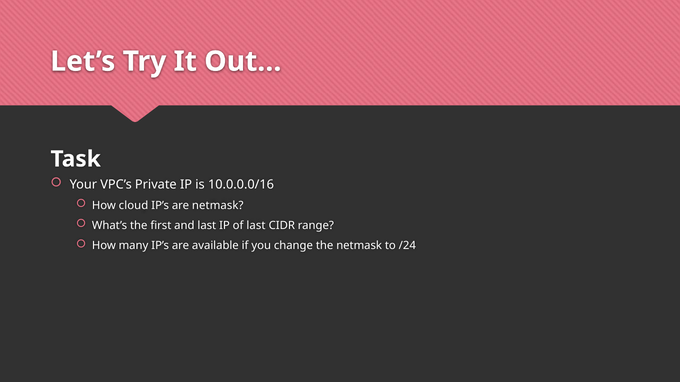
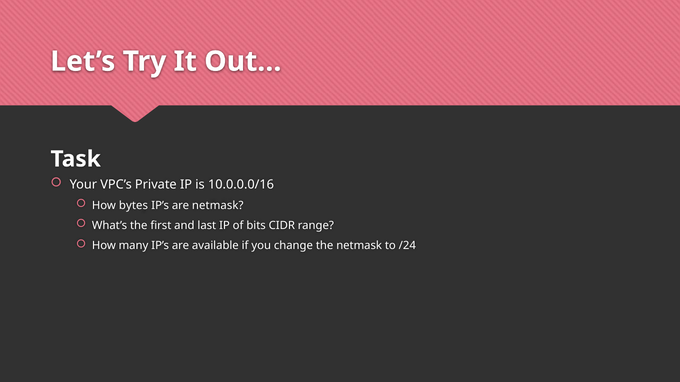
cloud: cloud -> bytes
of last: last -> bits
